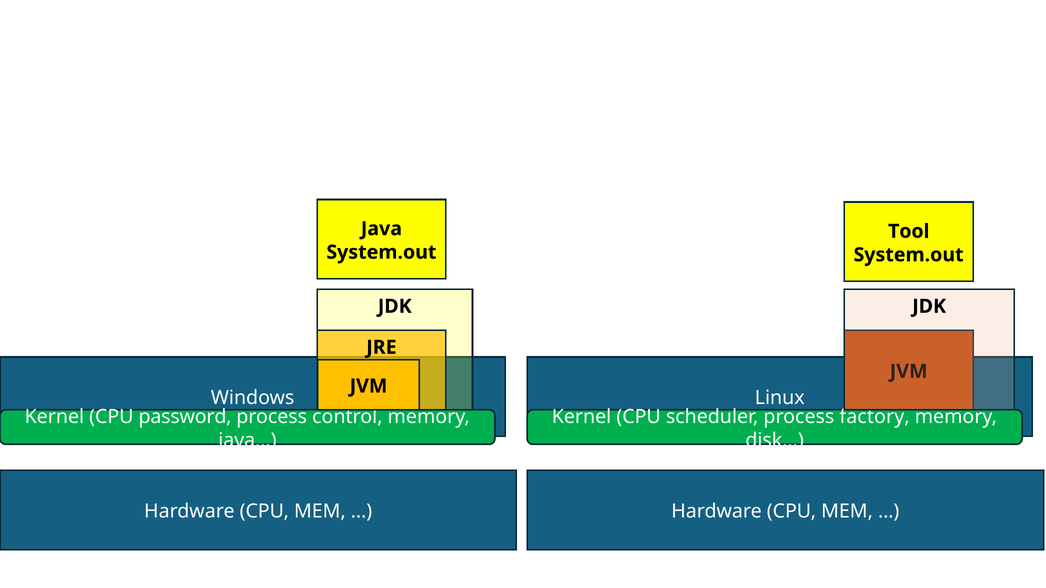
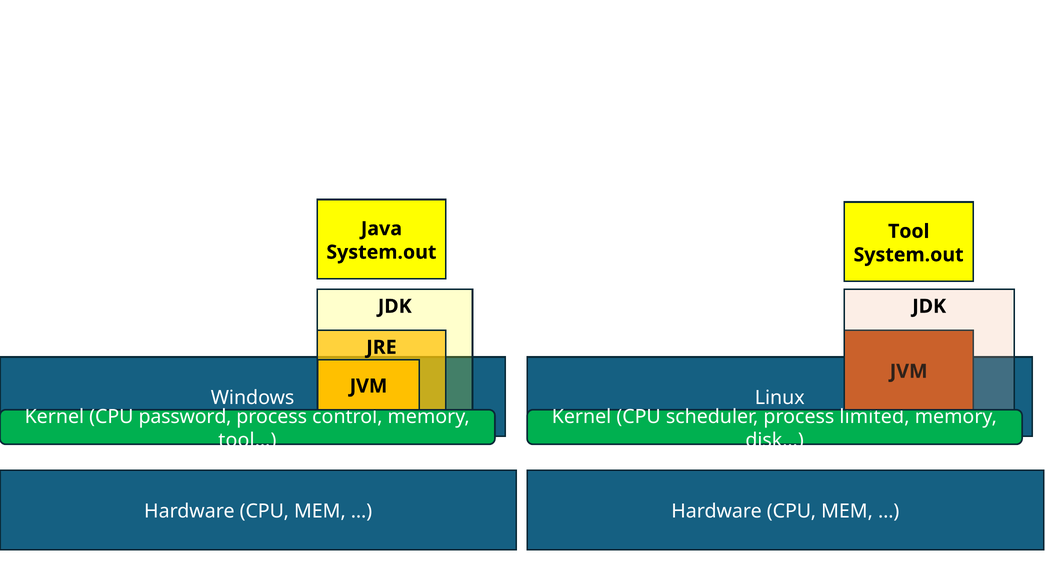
factory: factory -> limited
java…: java… -> tool…
